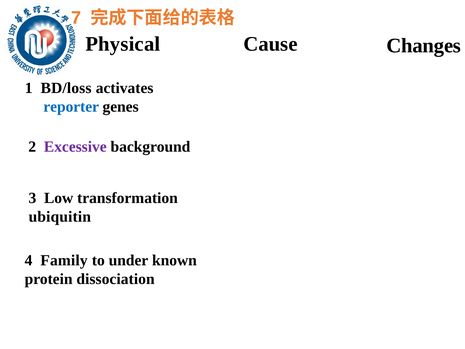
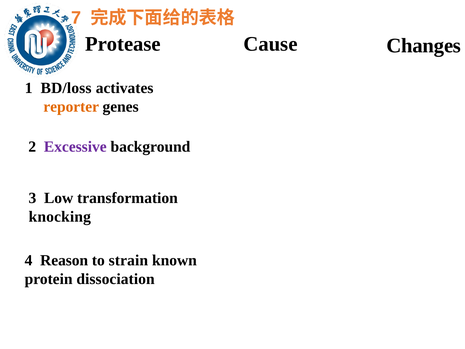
Physical: Physical -> Protease
reporter colour: blue -> orange
ubiquitin: ubiquitin -> knocking
Family: Family -> Reason
under: under -> strain
